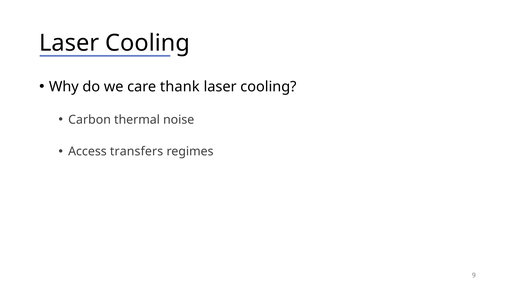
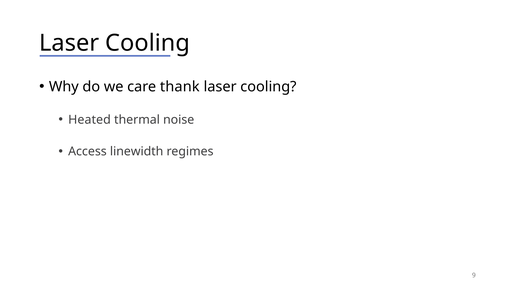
Carbon: Carbon -> Heated
transfers: transfers -> linewidth
